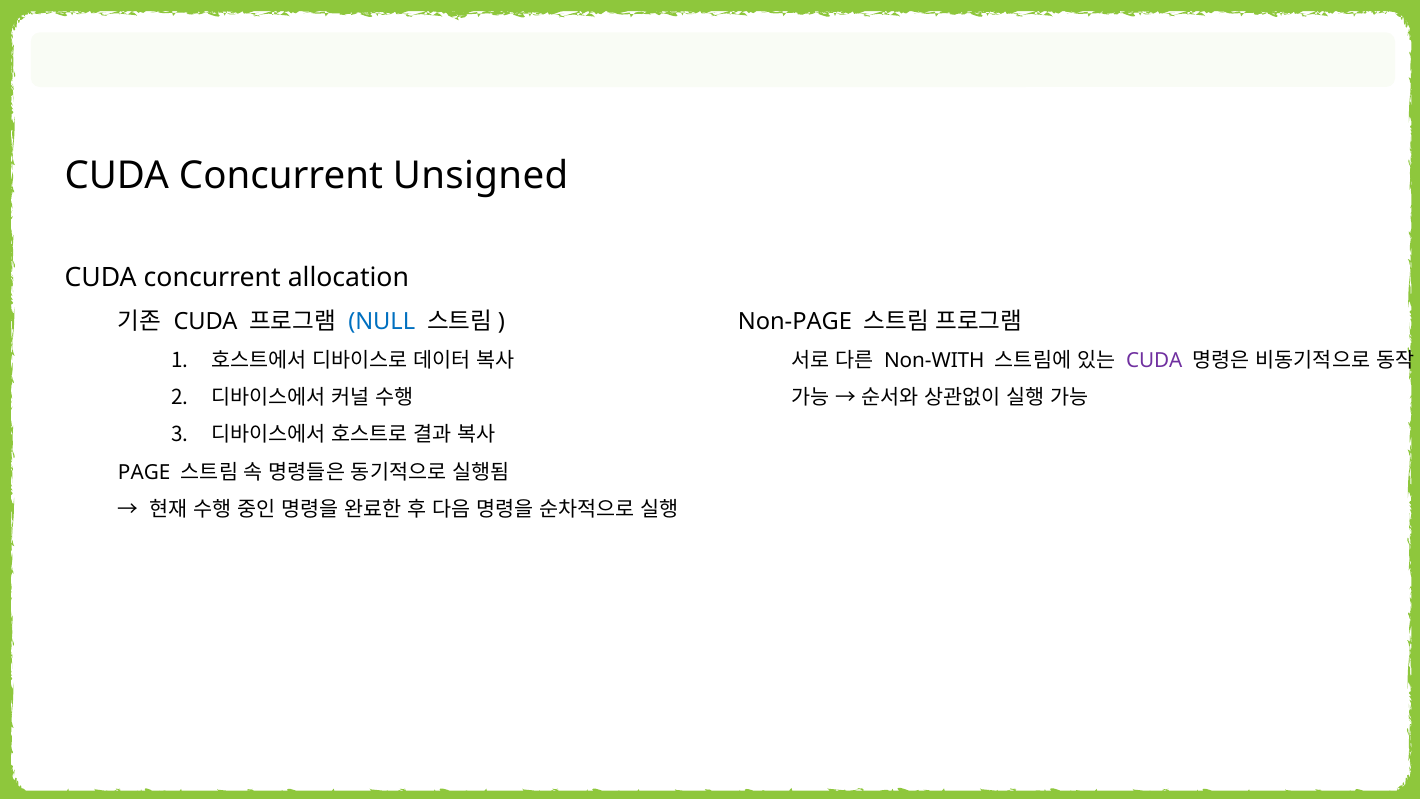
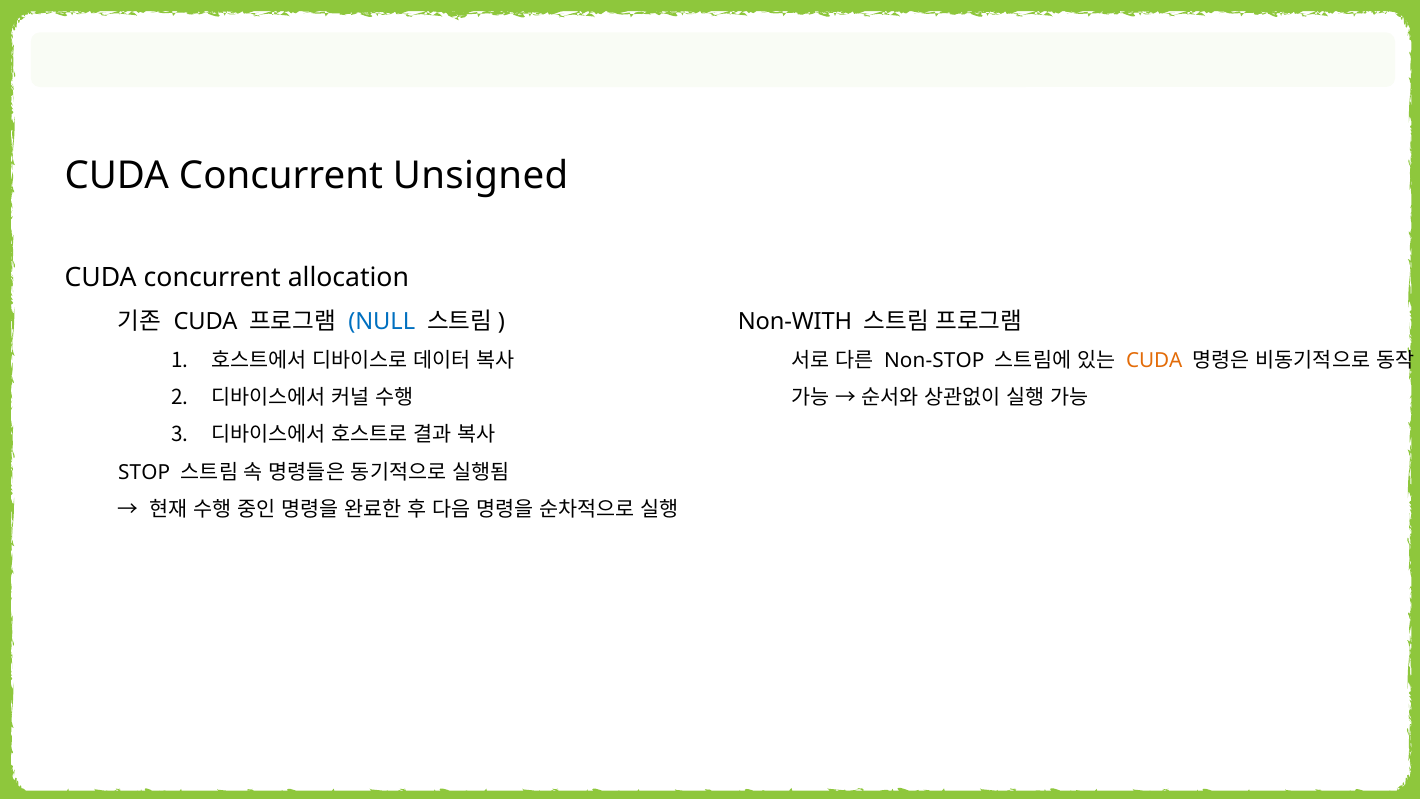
Non-PAGE: Non-PAGE -> Non-WITH
Non-WITH: Non-WITH -> Non-STOP
CUDA at (1154, 360) colour: purple -> orange
PAGE: PAGE -> STOP
